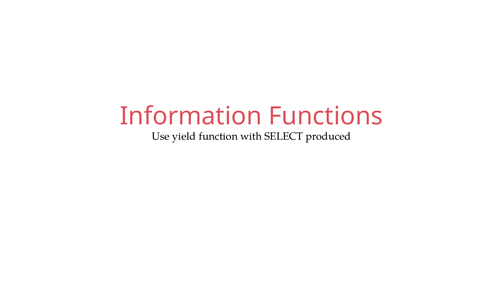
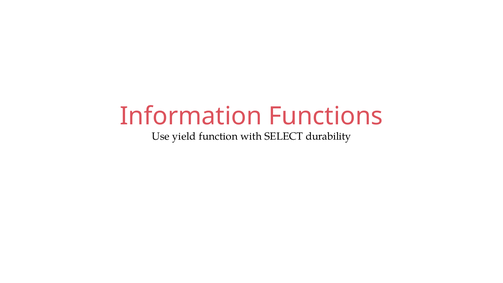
produced: produced -> durability
